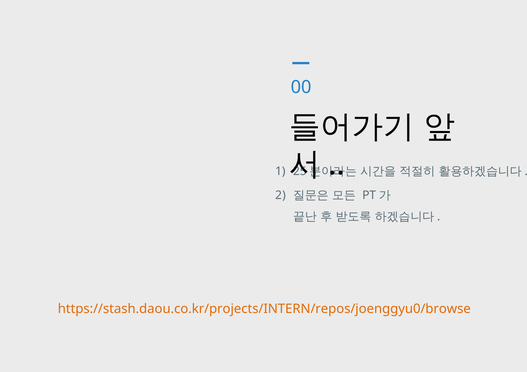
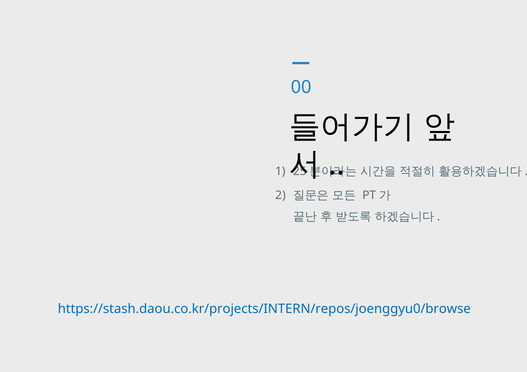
https://stash.daou.co.kr/projects/INTERN/repos/joenggyu0/browse colour: orange -> blue
